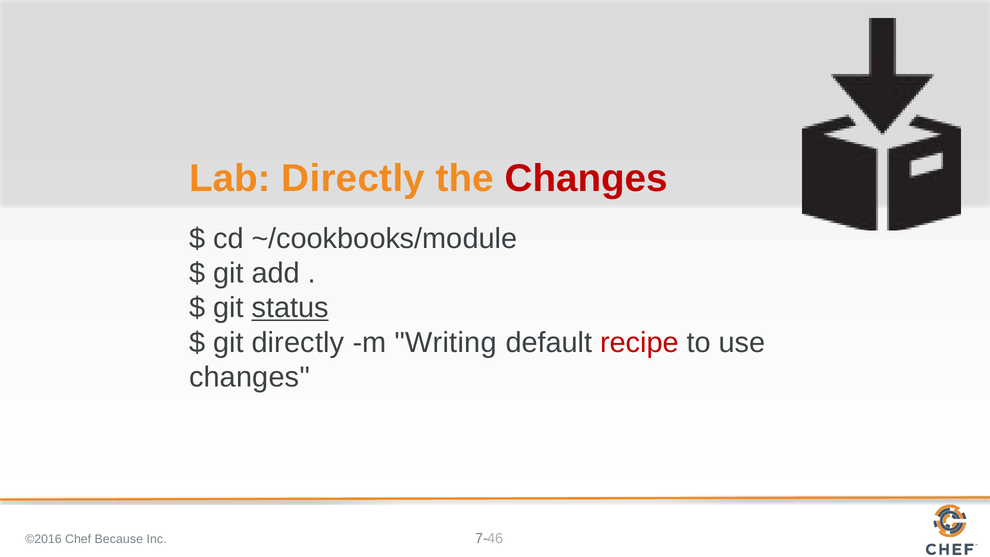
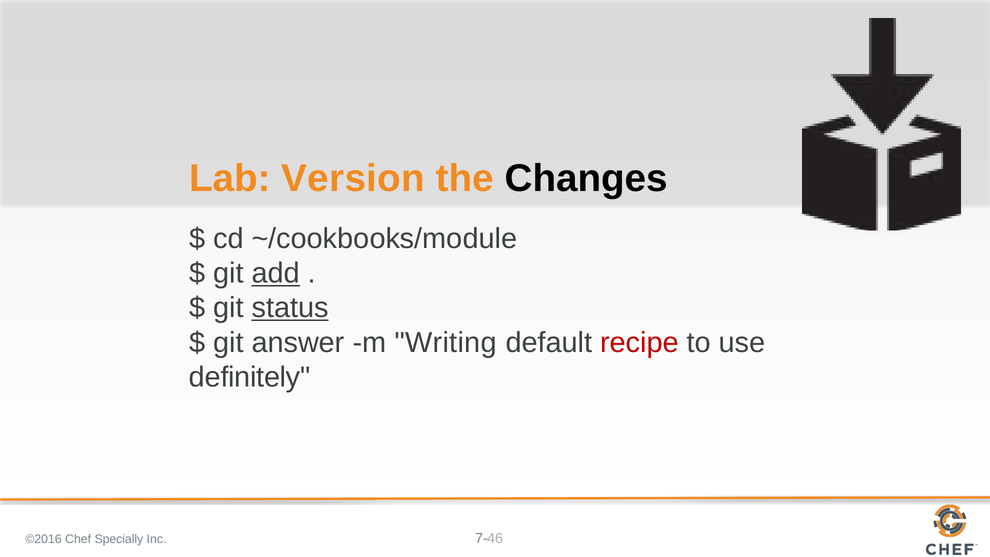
Lab Directly: Directly -> Version
Changes at (586, 178) colour: red -> black
add underline: none -> present
git directly: directly -> answer
changes at (249, 377): changes -> definitely
Because: Because -> Specially
